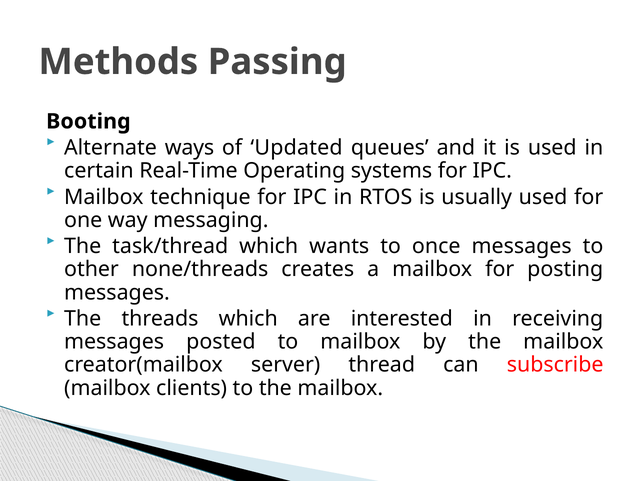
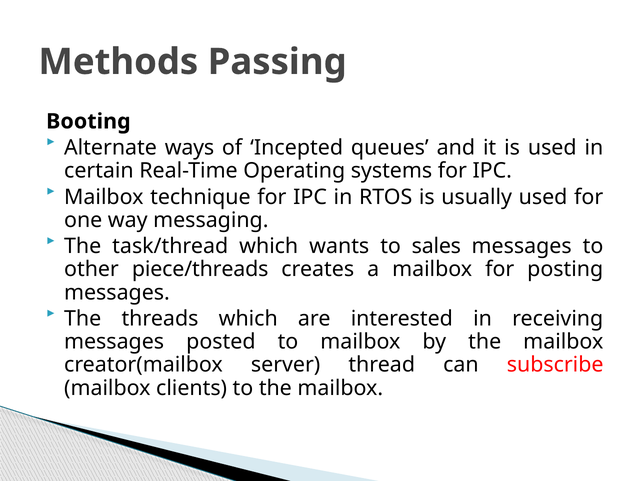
Updated: Updated -> Incepted
once: once -> sales
none/threads: none/threads -> piece/threads
